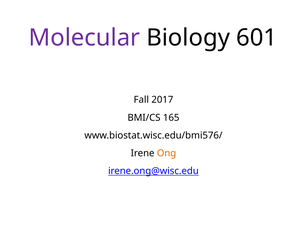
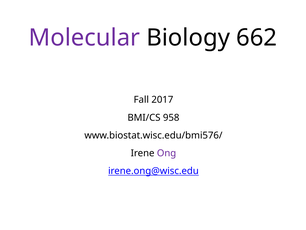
601: 601 -> 662
165: 165 -> 958
Ong colour: orange -> purple
